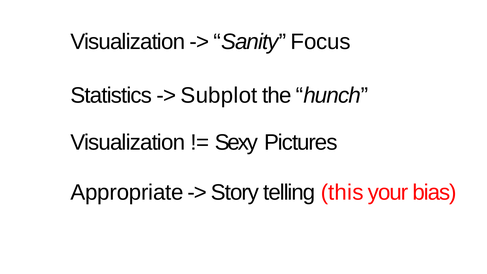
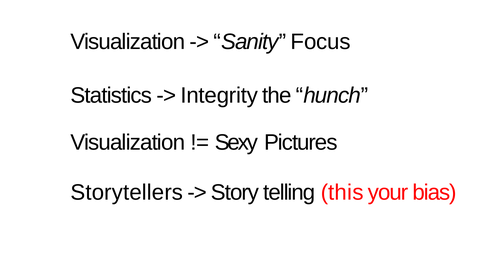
Subplot: Subplot -> Integrity
Appropriate: Appropriate -> Storytellers
